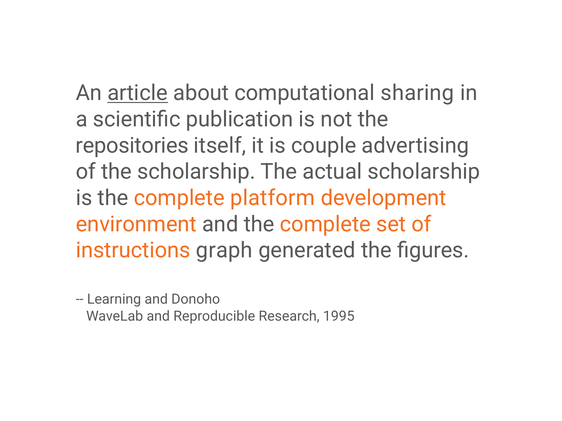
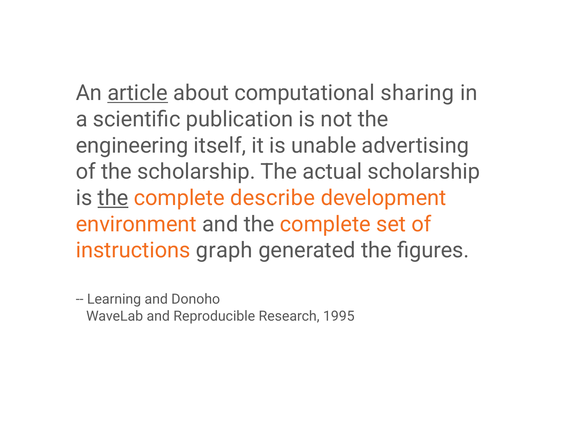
repositories: repositories -> engineering
couple: couple -> unable
the at (113, 198) underline: none -> present
platform: platform -> describe
